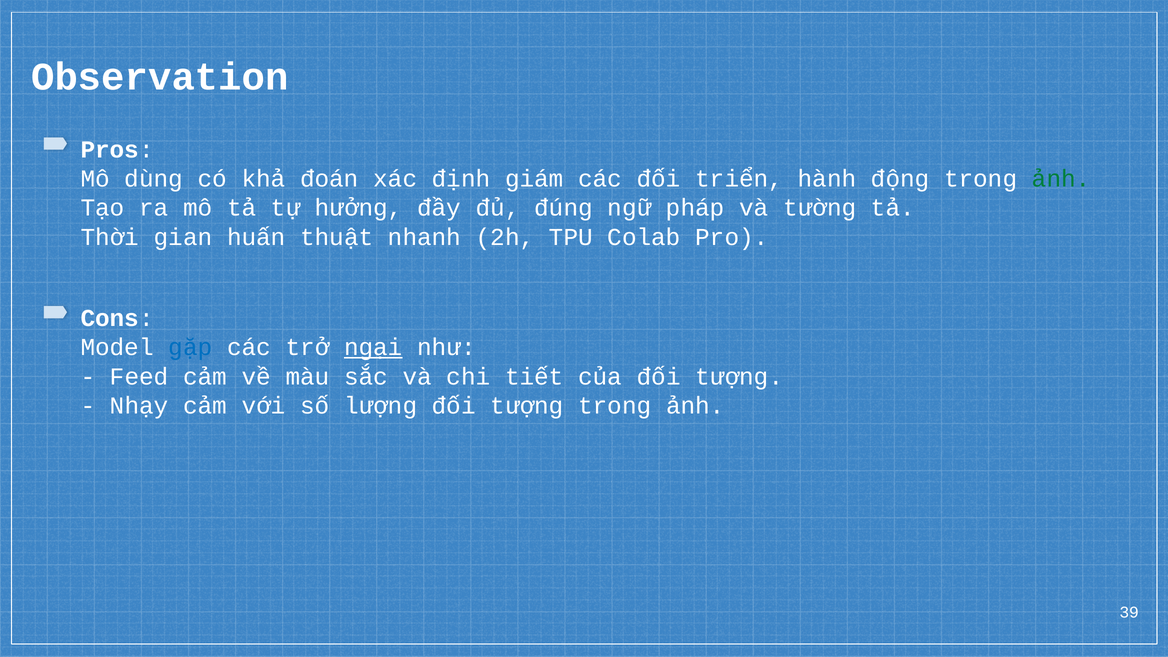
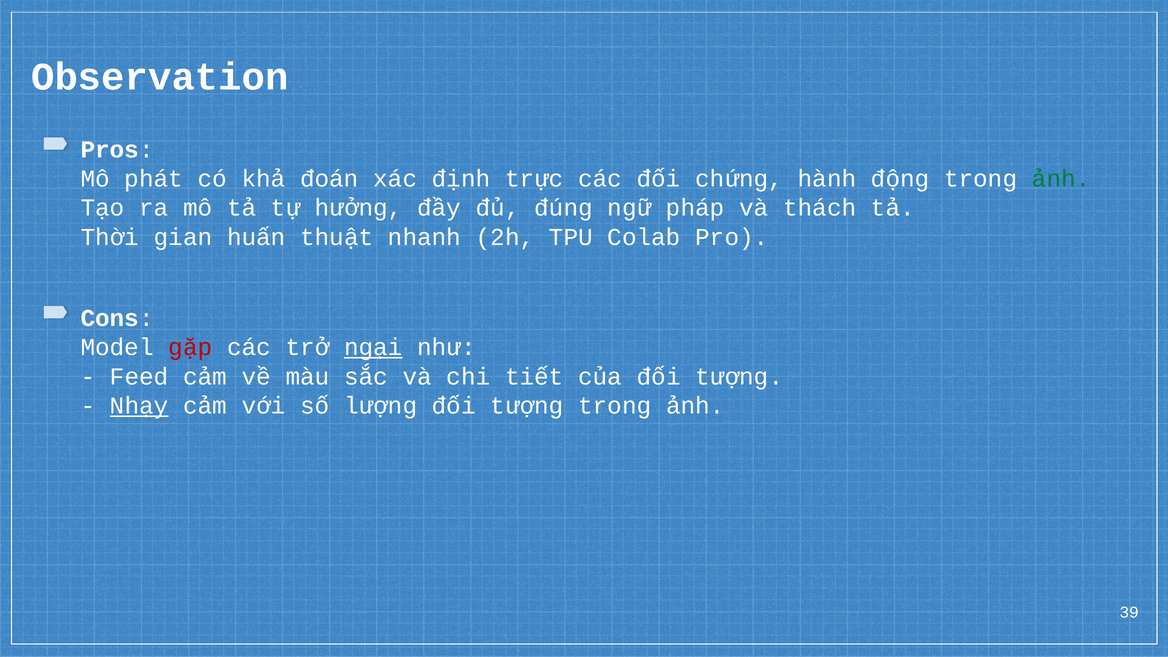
dùng: dùng -> phát
giám: giám -> trực
triển: triển -> chứng
tường: tường -> thách
gặp colour: blue -> red
Nhạy underline: none -> present
